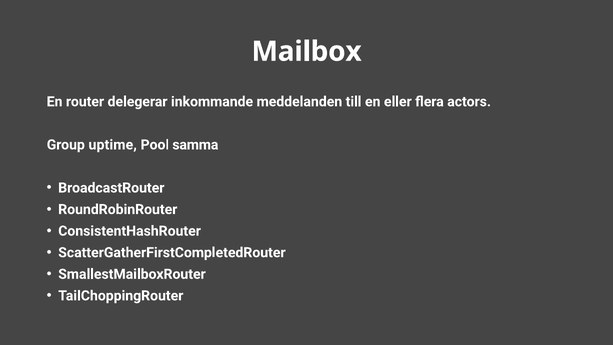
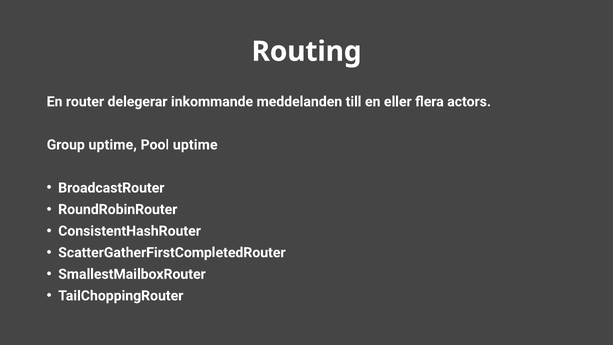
Mailbox: Mailbox -> Routing
Pool samma: samma -> uptime
